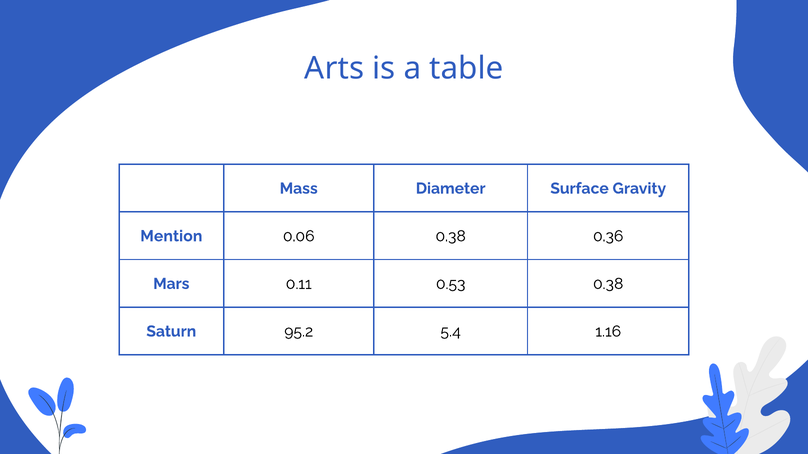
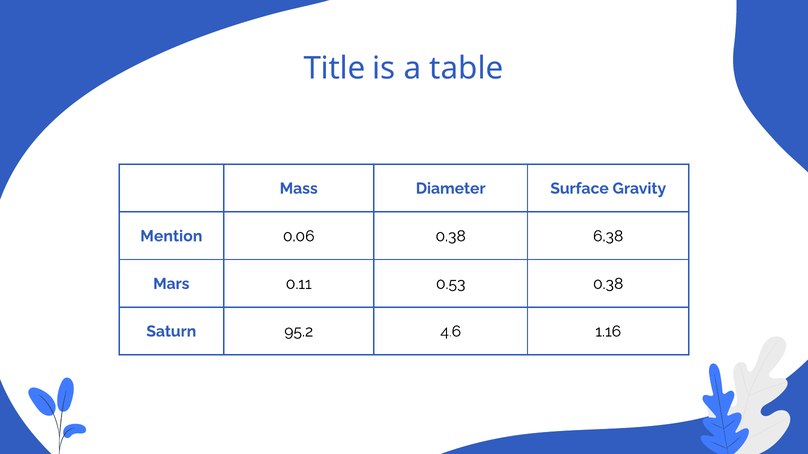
Arts: Arts -> Title
0.36: 0.36 -> 6.38
5.4: 5.4 -> 4.6
